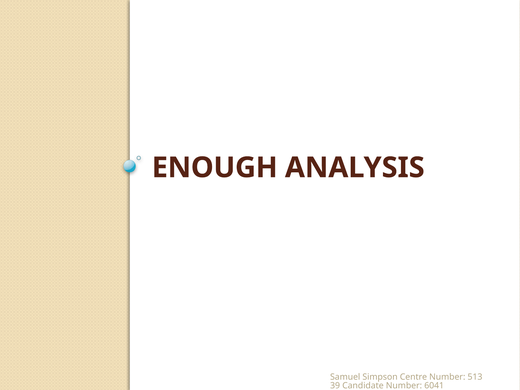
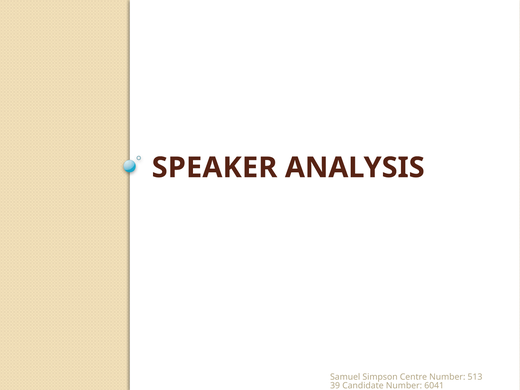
ENOUGH: ENOUGH -> SPEAKER
